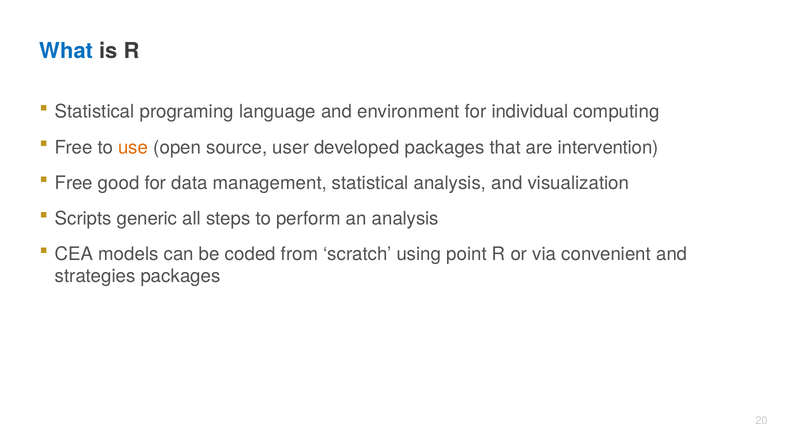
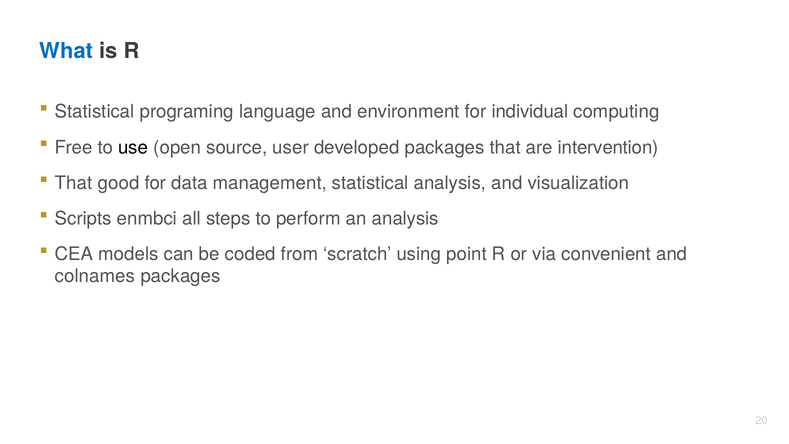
use colour: orange -> black
Free at (74, 183): Free -> That
generic: generic -> enmbci
strategies: strategies -> colnames
